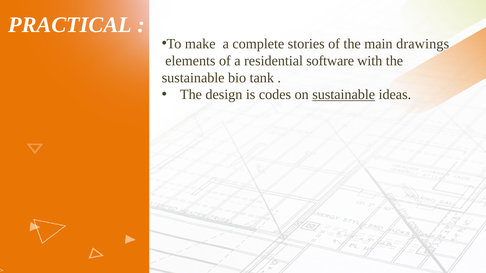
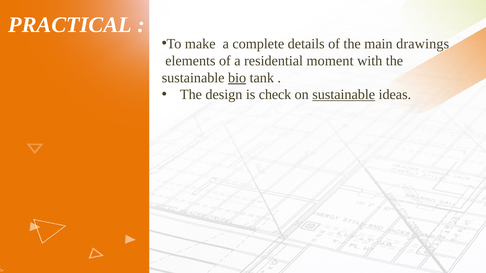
stories: stories -> details
software: software -> moment
bio underline: none -> present
codes: codes -> check
